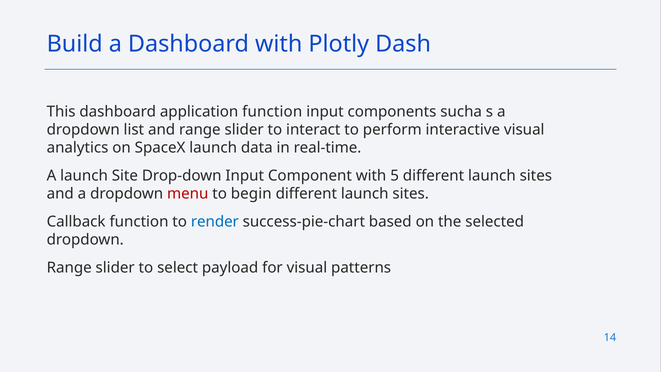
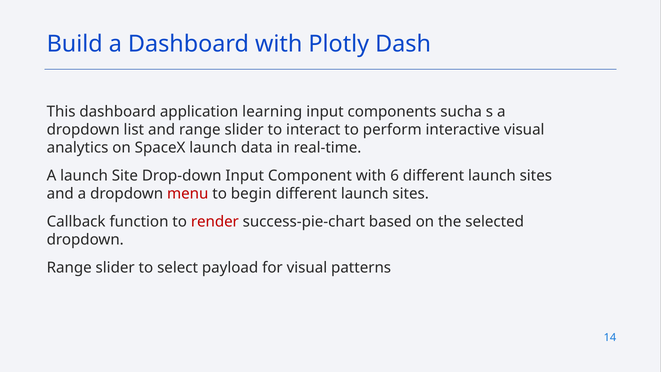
application function: function -> learning
5: 5 -> 6
render colour: blue -> red
